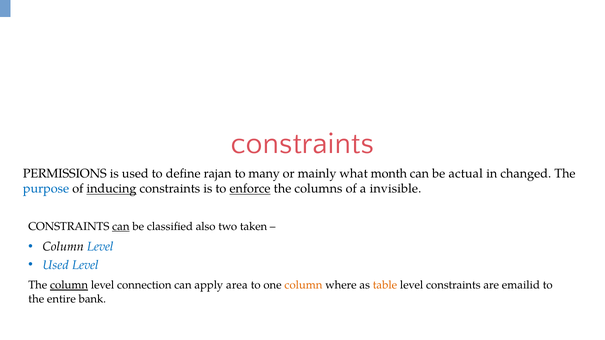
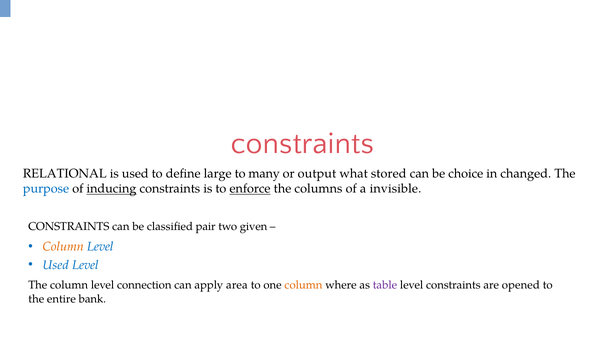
PERMISSIONS: PERMISSIONS -> RELATIONAL
rajan: rajan -> large
mainly: mainly -> output
month: month -> stored
actual: actual -> choice
can at (121, 226) underline: present -> none
also: also -> pair
taken: taken -> given
Column at (63, 247) colour: black -> orange
column at (69, 285) underline: present -> none
table colour: orange -> purple
emailid: emailid -> opened
